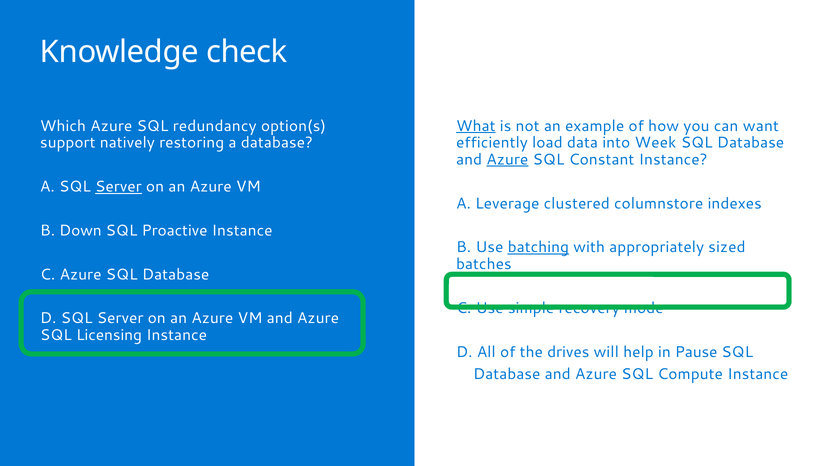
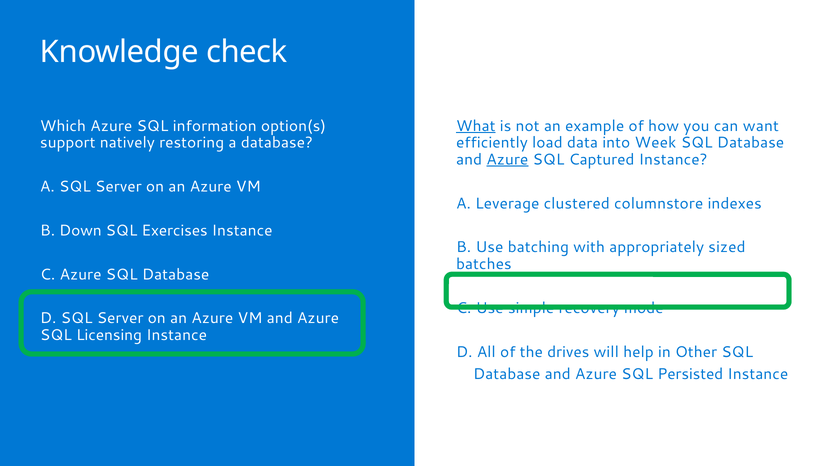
redundancy: redundancy -> information
Constant: Constant -> Captured
Server at (118, 187) underline: present -> none
Proactive: Proactive -> Exercises
batching underline: present -> none
Pause: Pause -> Other
Compute: Compute -> Persisted
